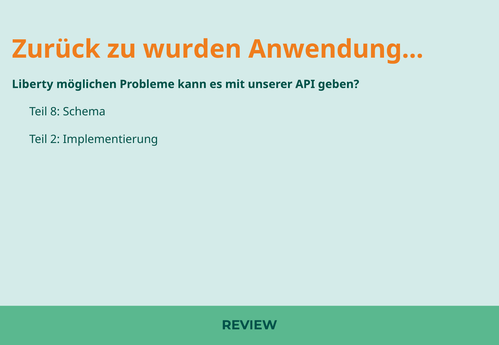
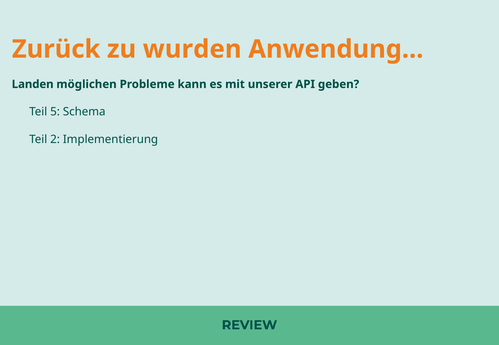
Liberty: Liberty -> Landen
8: 8 -> 5
